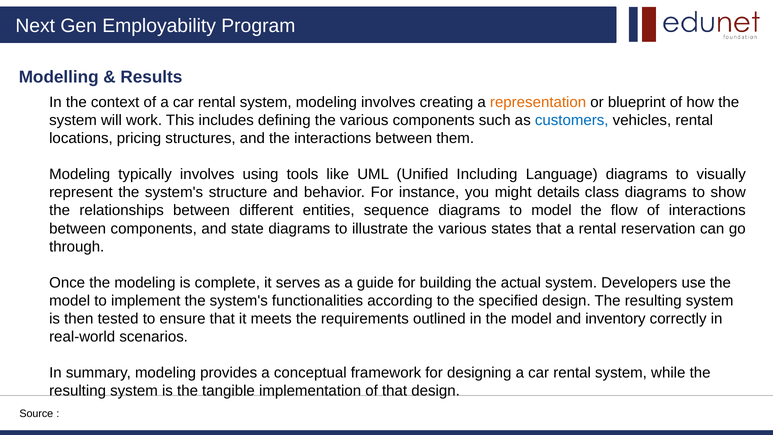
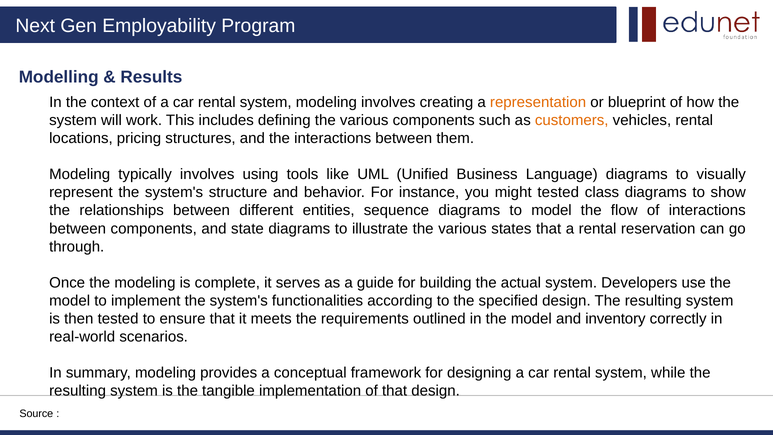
customers colour: blue -> orange
Including: Including -> Business
might details: details -> tested
